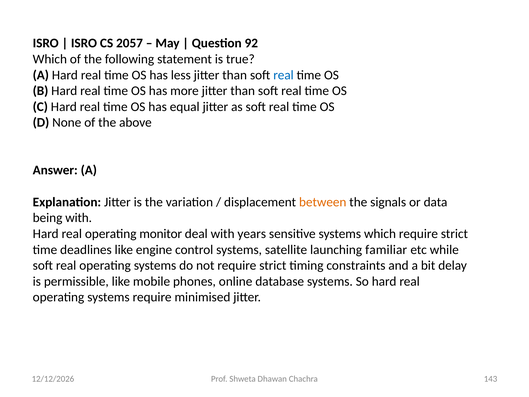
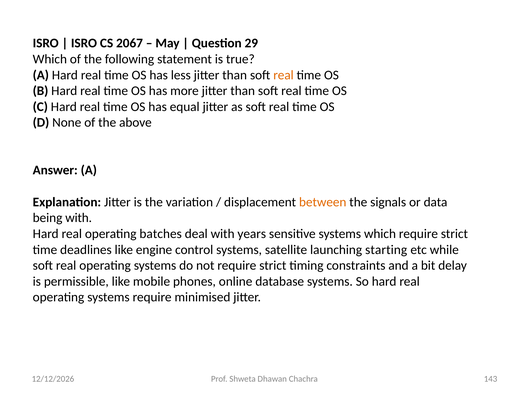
2057: 2057 -> 2067
92: 92 -> 29
real at (283, 75) colour: blue -> orange
monitor: monitor -> batches
familiar: familiar -> starting
